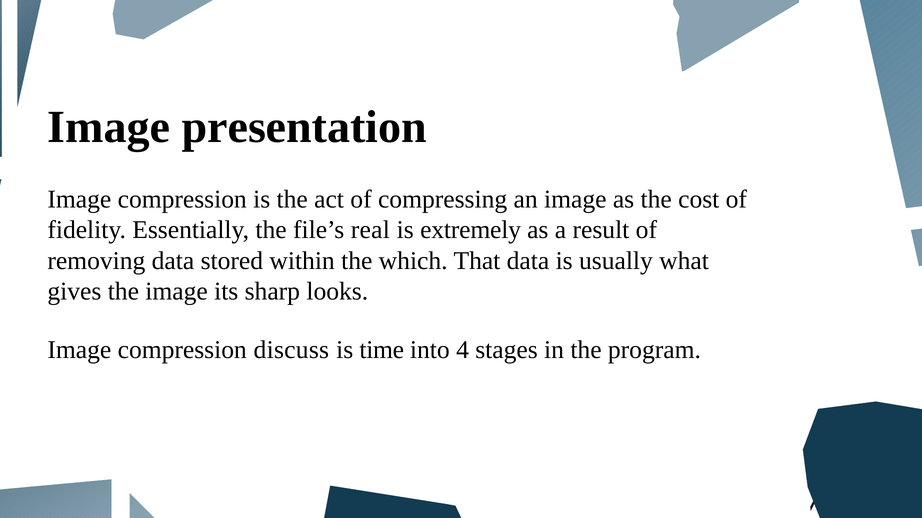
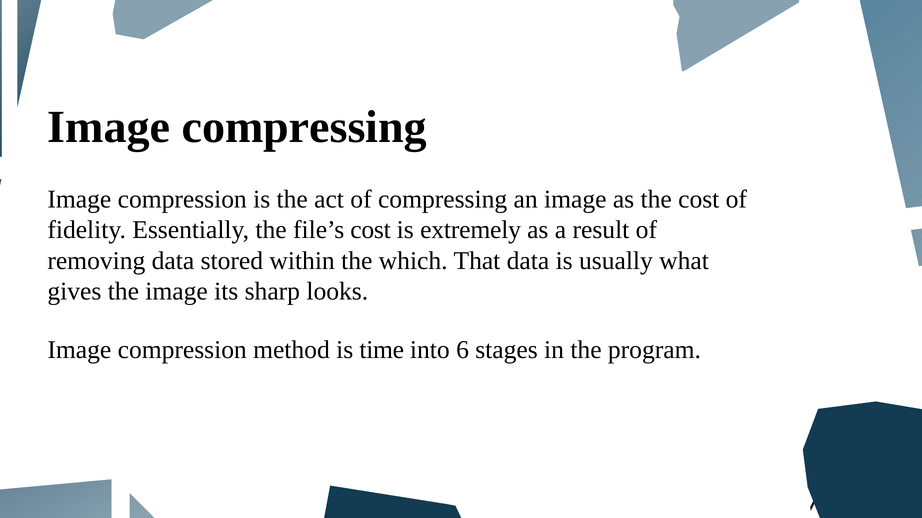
presentation at (304, 127): presentation -> compressing
file’s real: real -> cost
discuss: discuss -> method
4: 4 -> 6
